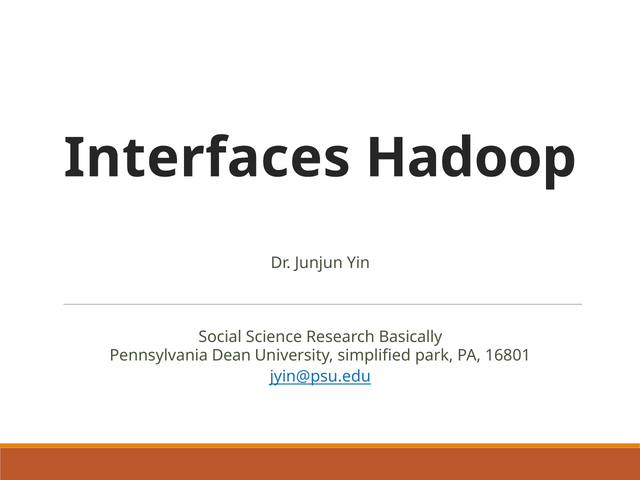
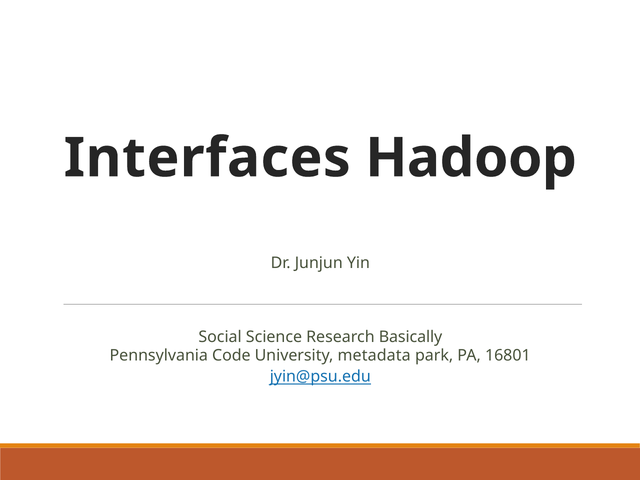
Dean: Dean -> Code
simplified: simplified -> metadata
